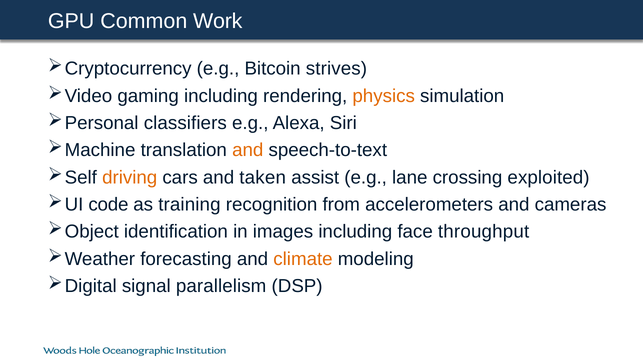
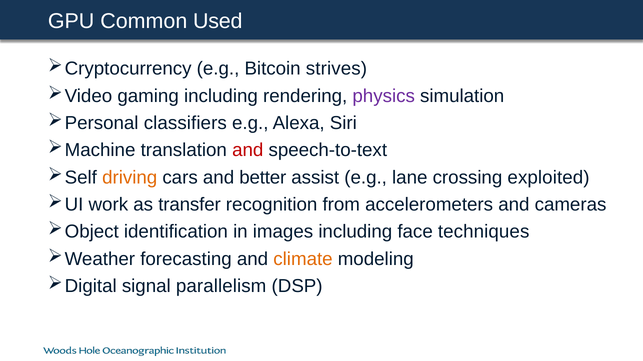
Work: Work -> Used
physics colour: orange -> purple
and at (248, 151) colour: orange -> red
taken: taken -> better
code: code -> work
training: training -> transfer
throughput: throughput -> techniques
